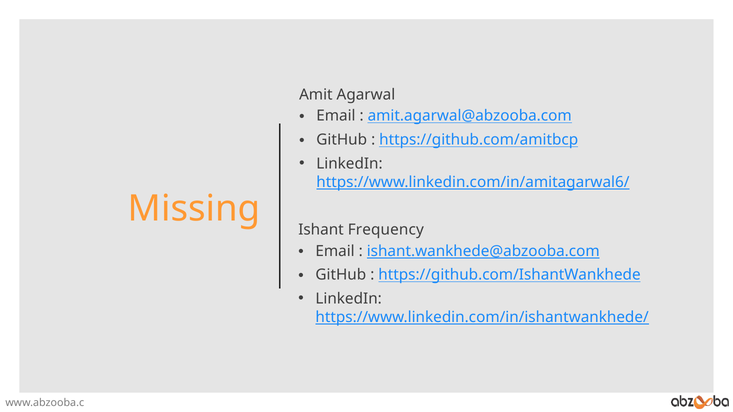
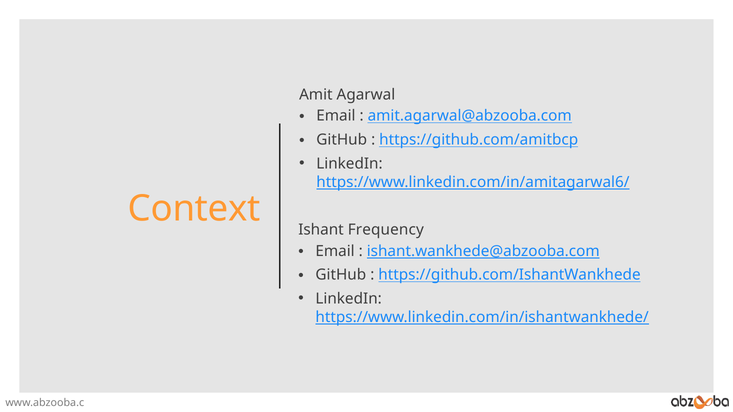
Missing: Missing -> Context
